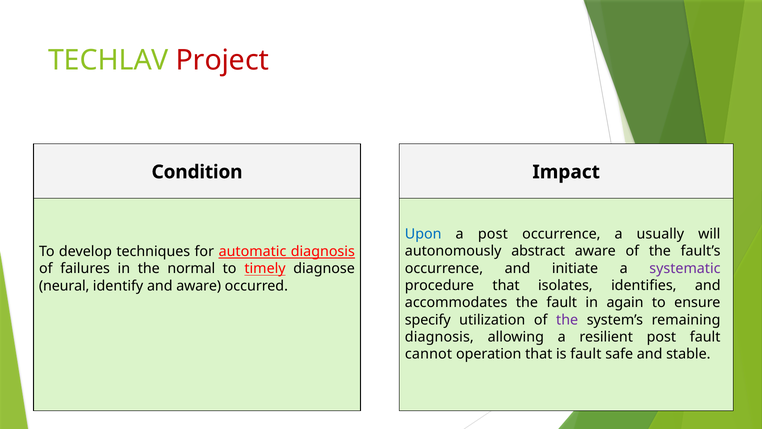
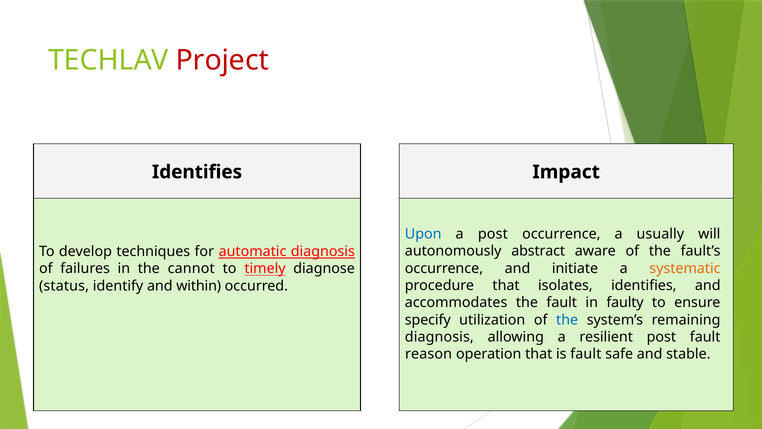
Condition at (197, 172): Condition -> Identifies
systematic colour: purple -> orange
normal: normal -> cannot
neural: neural -> status
and aware: aware -> within
again: again -> faulty
the at (567, 320) colour: purple -> blue
cannot: cannot -> reason
